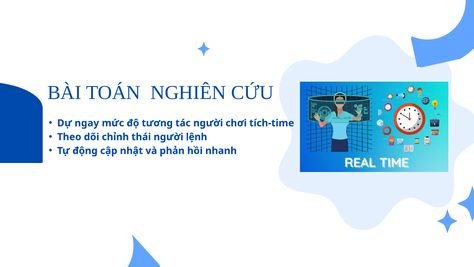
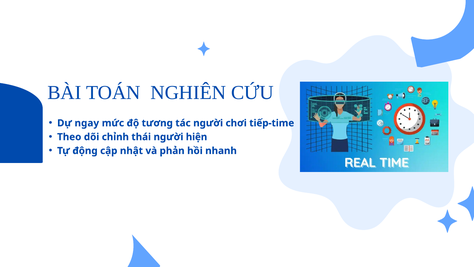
tích-time: tích-time -> tiếp-time
lệnh: lệnh -> hiện
